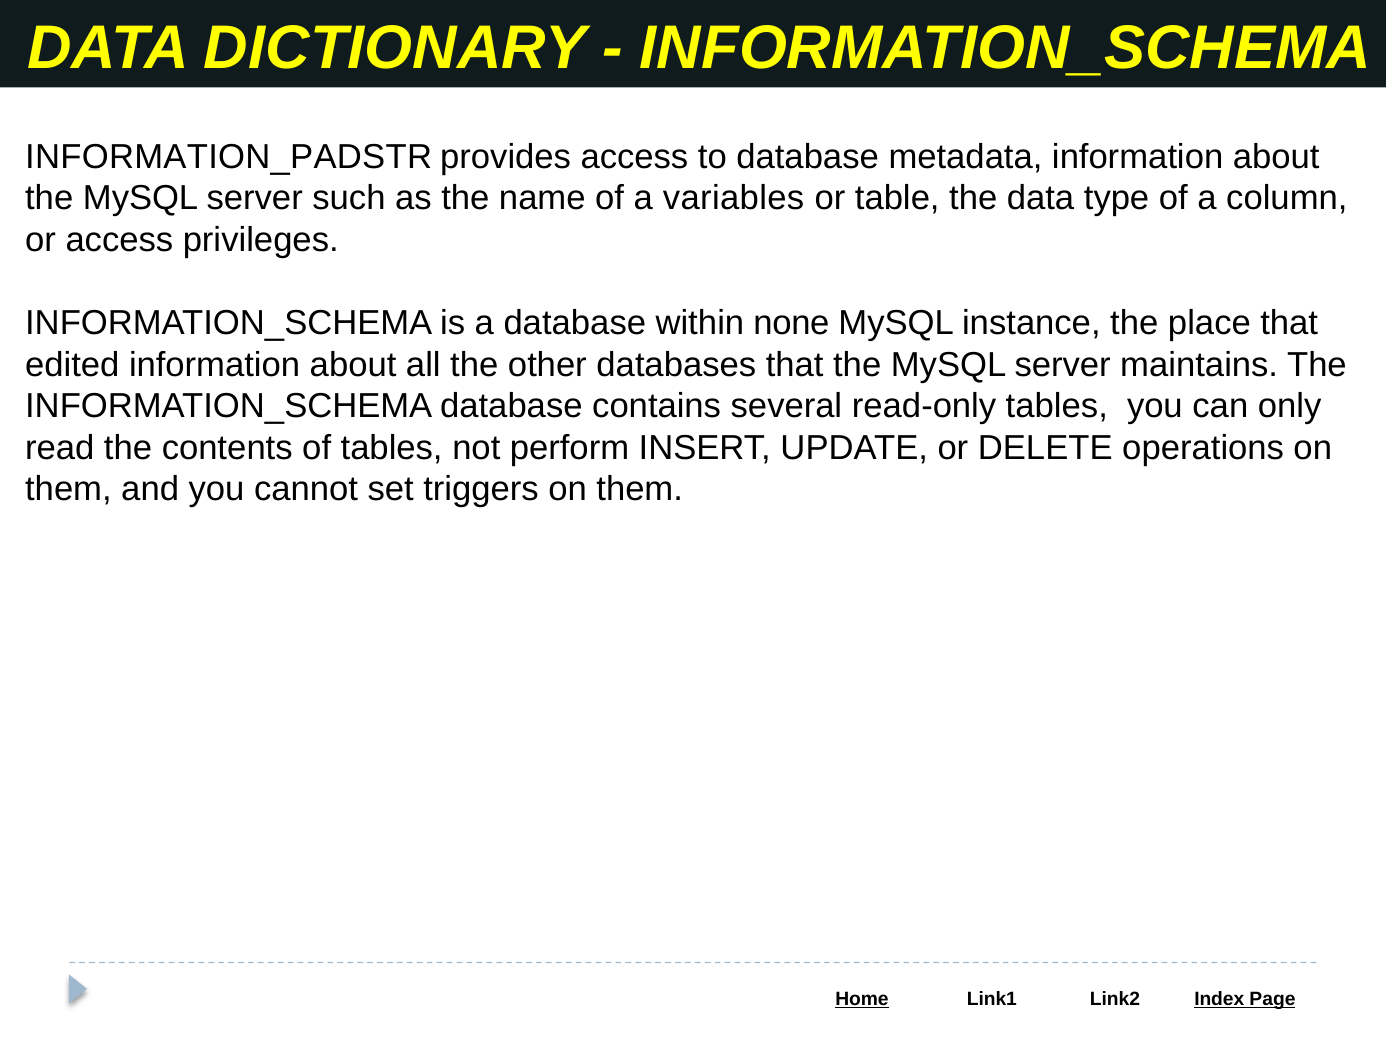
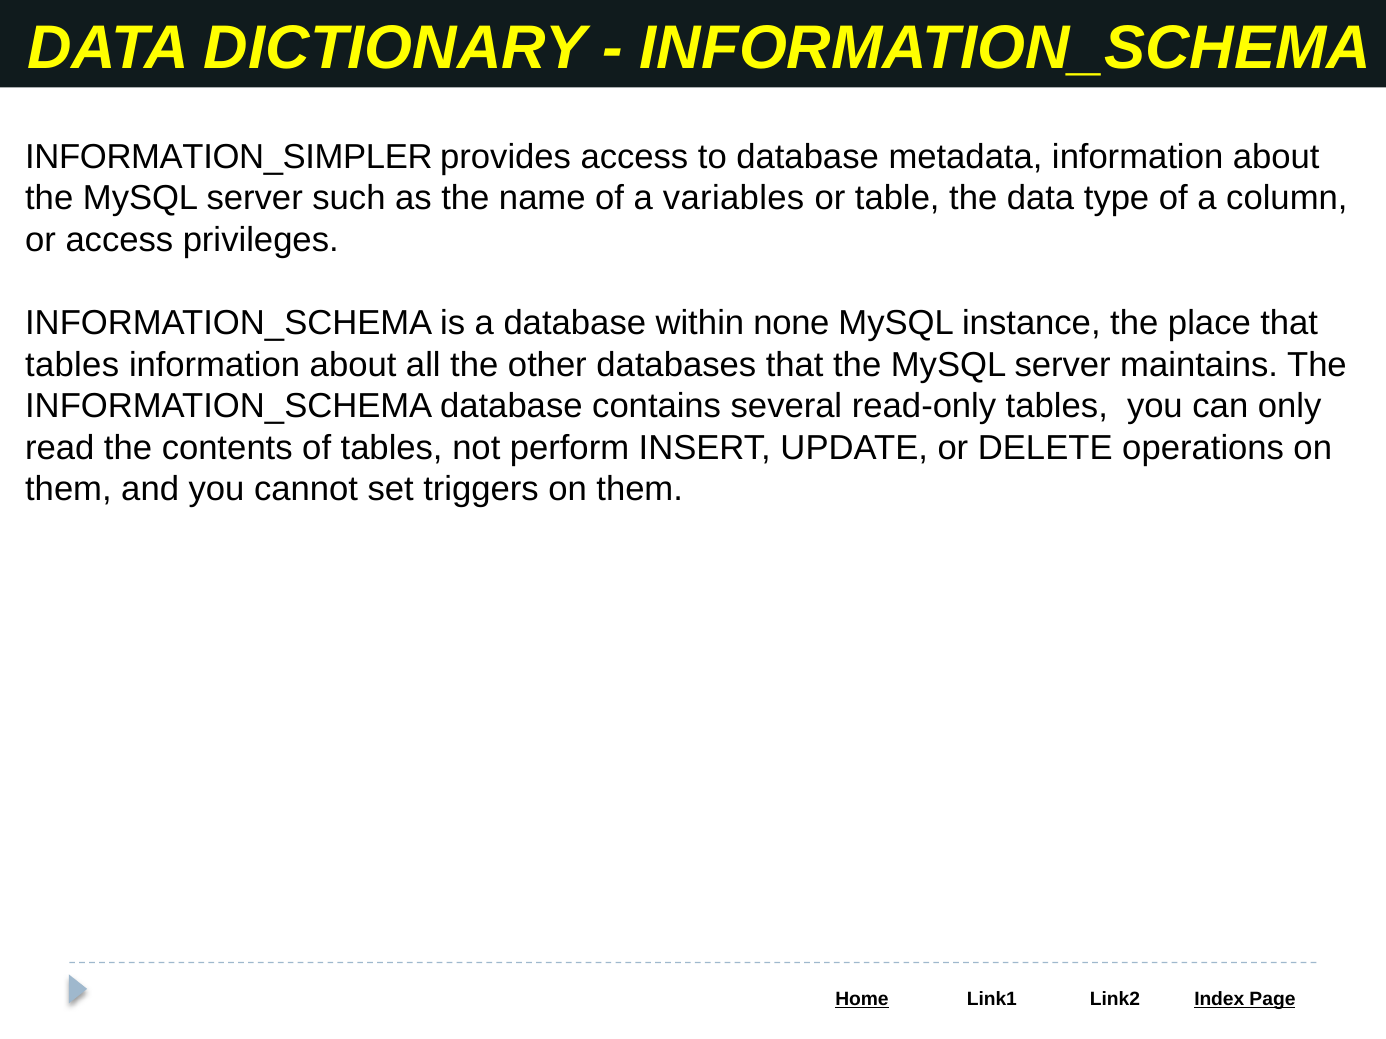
INFORMATION_PADSTR: INFORMATION_PADSTR -> INFORMATION_SIMPLER
edited at (72, 365): edited -> tables
